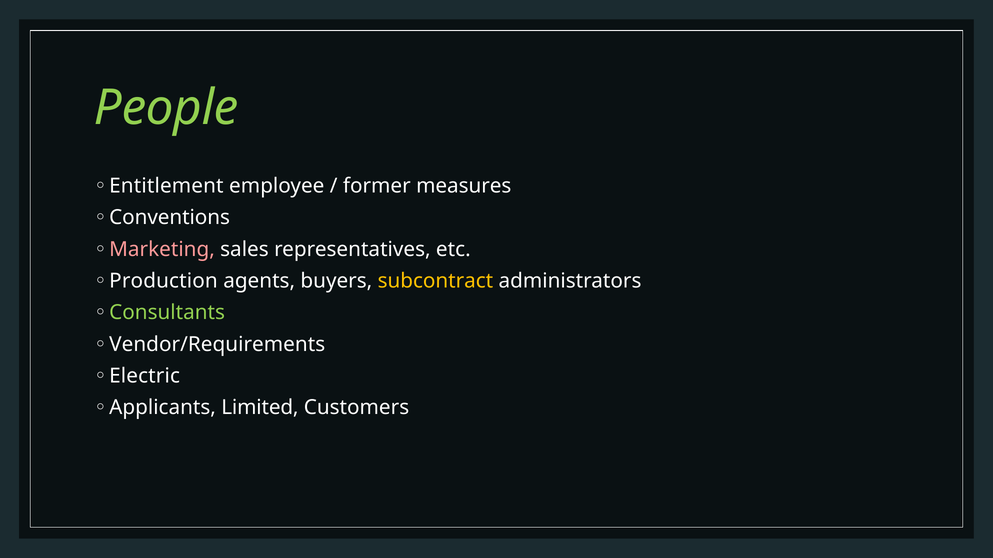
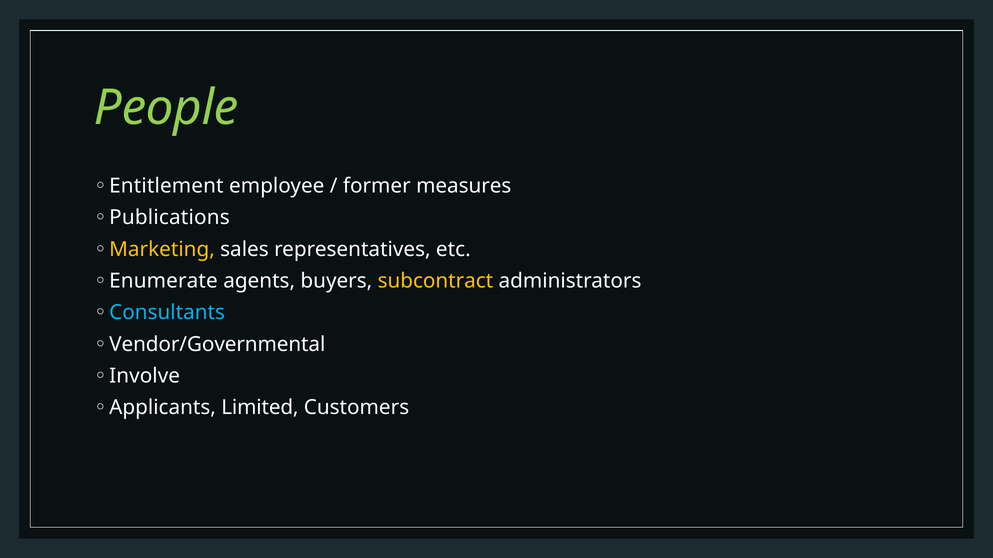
Conventions: Conventions -> Publications
Marketing colour: pink -> yellow
Production: Production -> Enumerate
Consultants colour: light green -> light blue
Vendor/Requirements: Vendor/Requirements -> Vendor/Governmental
Electric: Electric -> Involve
